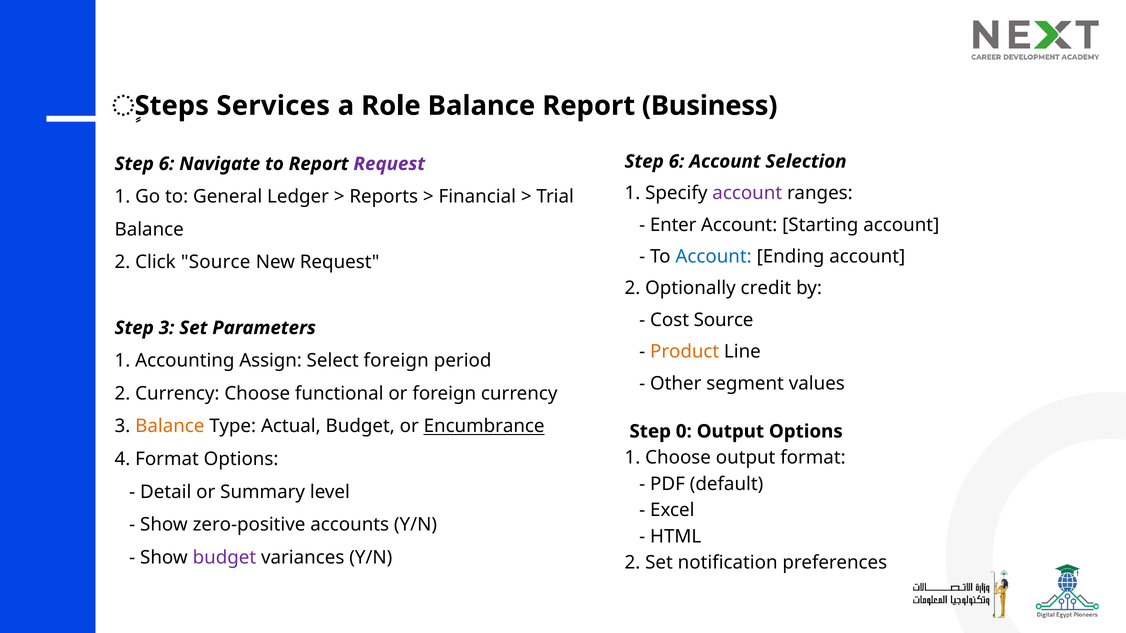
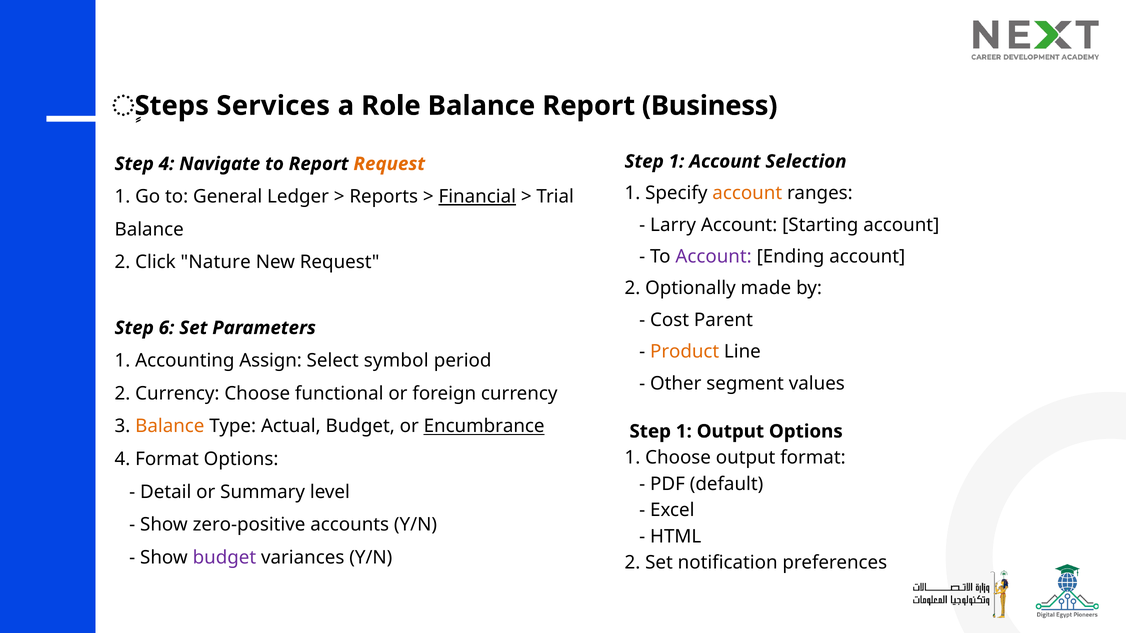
6 at (677, 162): 6 -> 1
6 at (167, 164): 6 -> 4
Request at (389, 164) colour: purple -> orange
account at (747, 193) colour: purple -> orange
Financial underline: none -> present
Enter: Enter -> Larry
Account at (714, 257) colour: blue -> purple
Click Source: Source -> Nature
credit: credit -> made
Cost Source: Source -> Parent
Step 3: 3 -> 6
Select foreign: foreign -> symbol
0 at (684, 432): 0 -> 1
